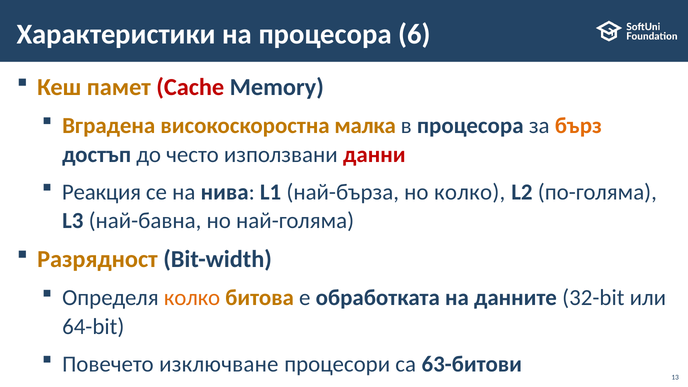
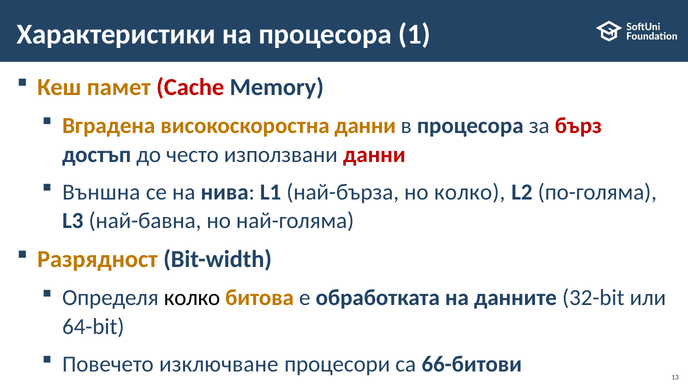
6: 6 -> 1
високоскоростна малка: малка -> данни
бърз colour: orange -> red
Реакция: Реакция -> Външна
колко at (192, 298) colour: orange -> black
63-битови: 63-битови -> 66-битови
